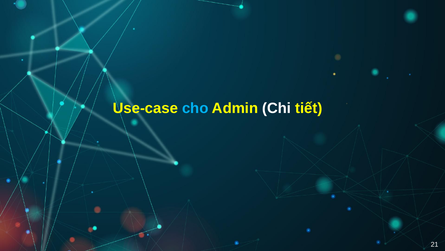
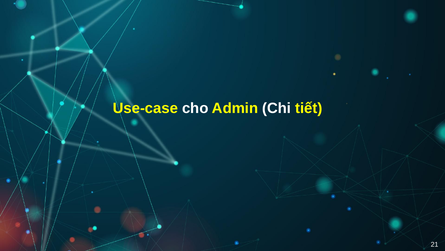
cho colour: light blue -> white
